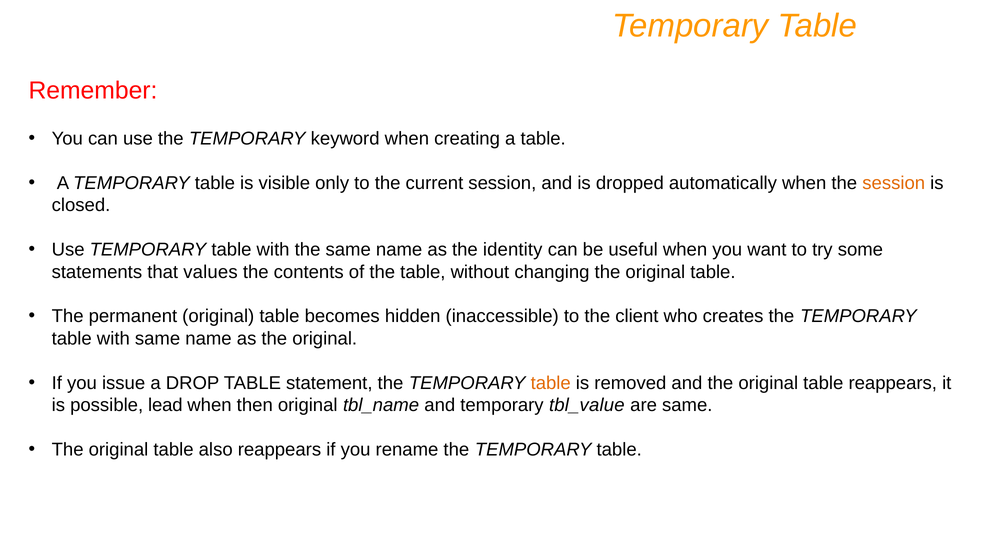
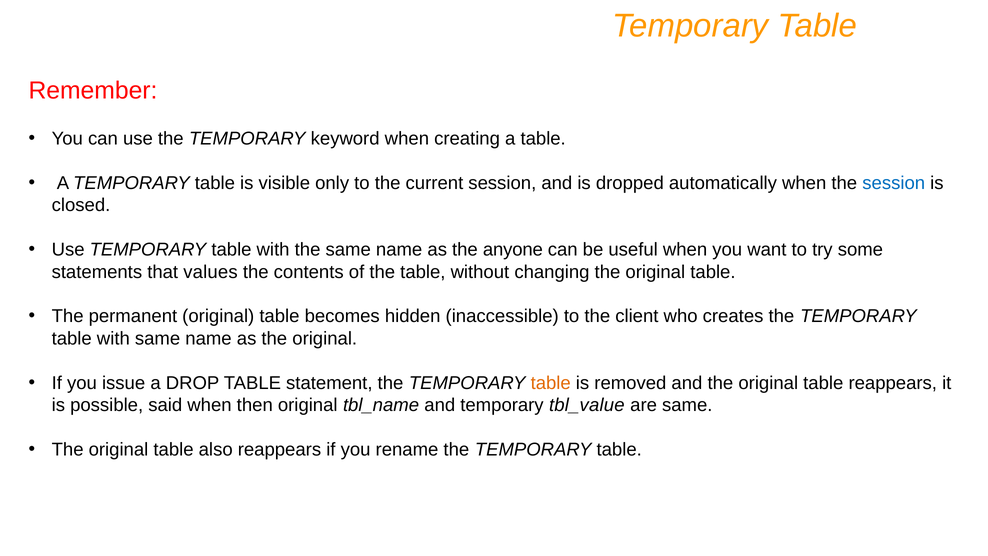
session at (894, 183) colour: orange -> blue
identity: identity -> anyone
lead: lead -> said
